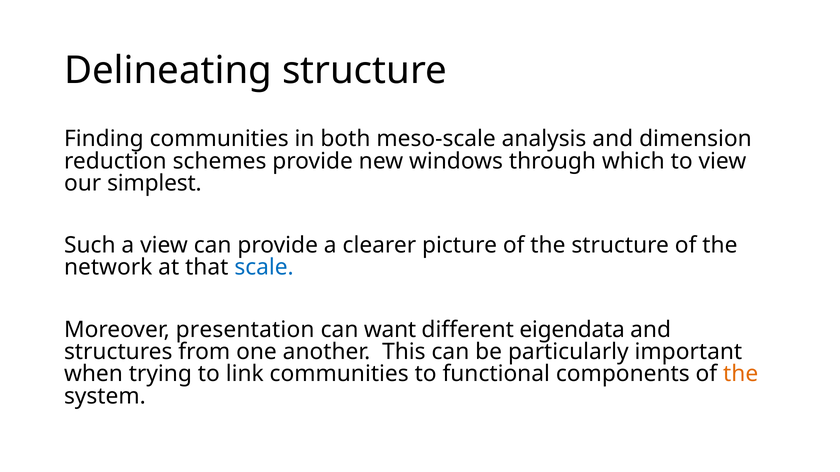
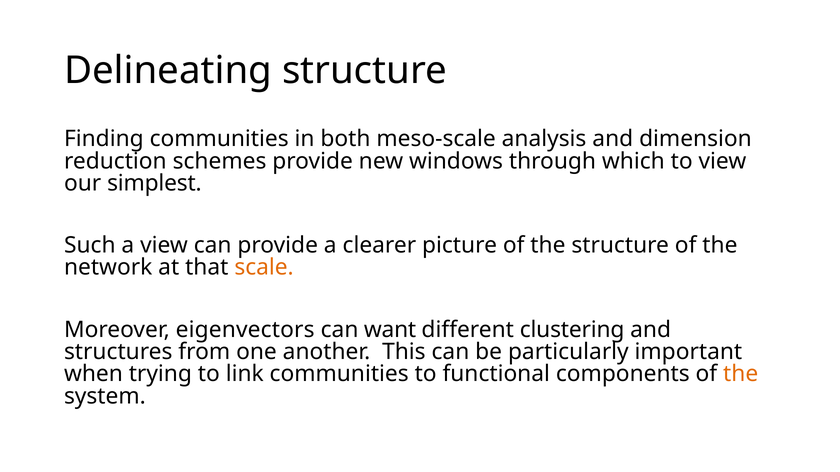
scale colour: blue -> orange
presentation: presentation -> eigenvectors
eigendata: eigendata -> clustering
